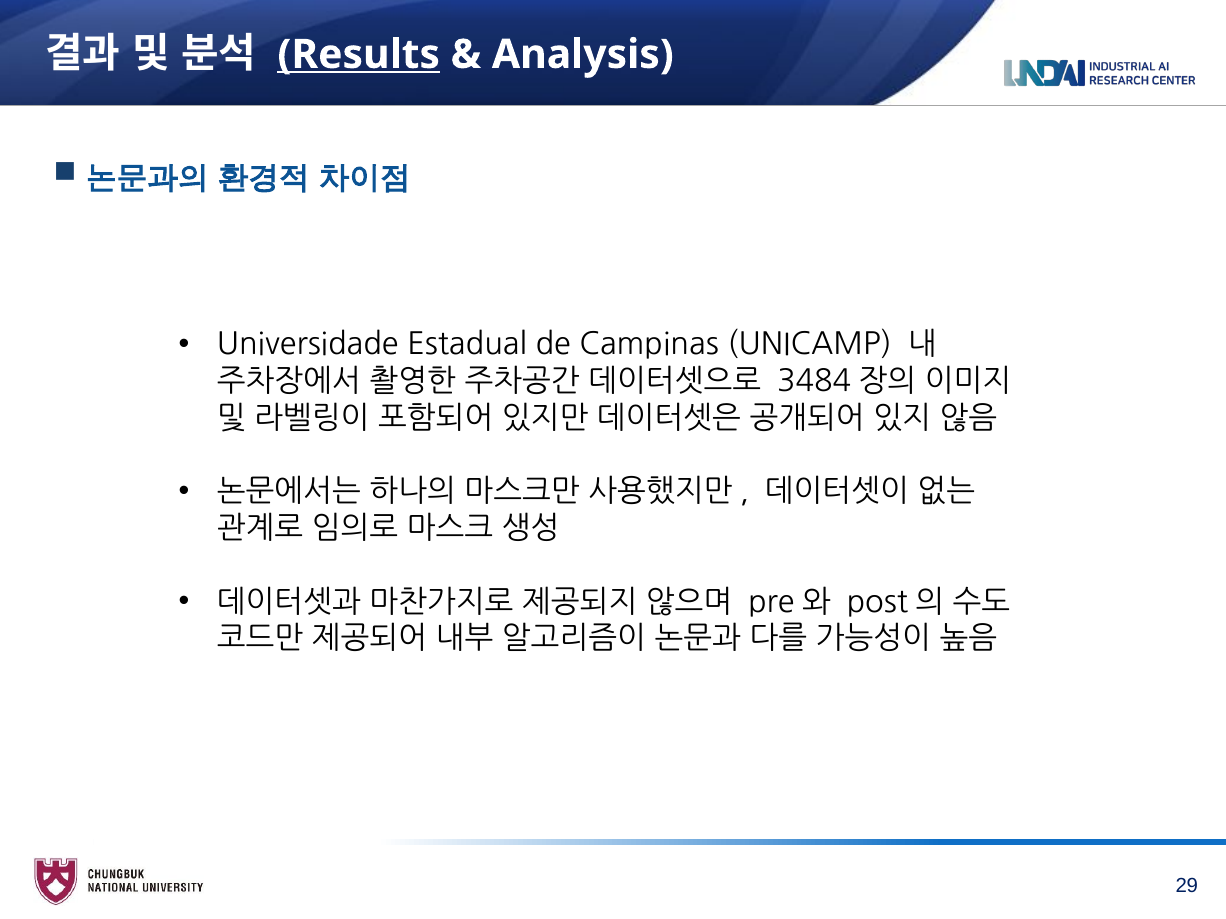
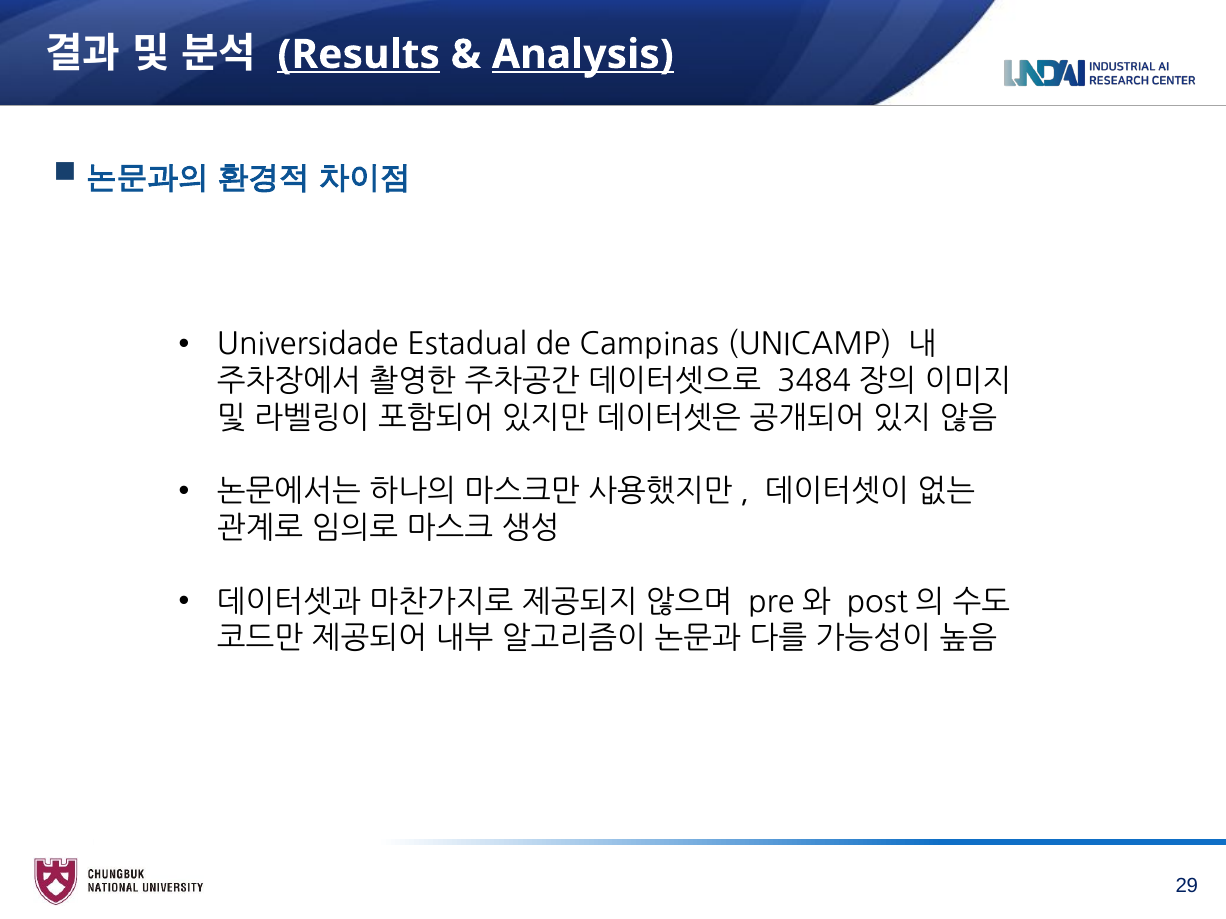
Analysis underline: none -> present
